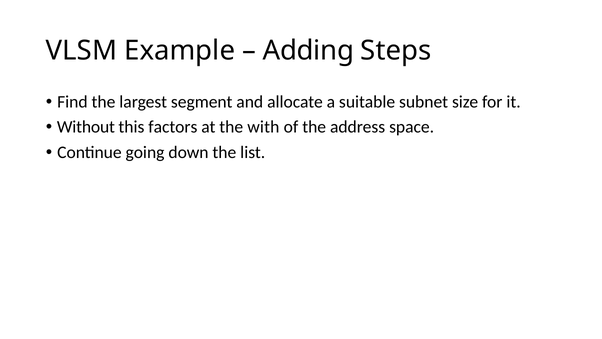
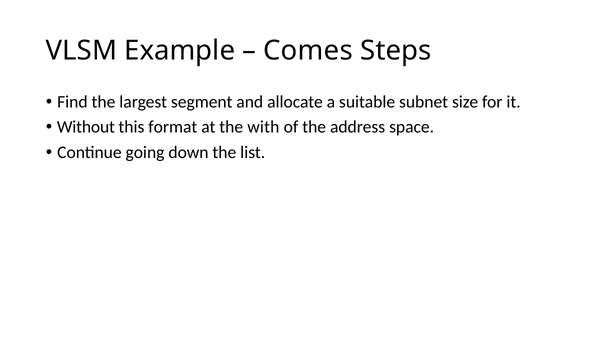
Adding: Adding -> Comes
factors: factors -> format
